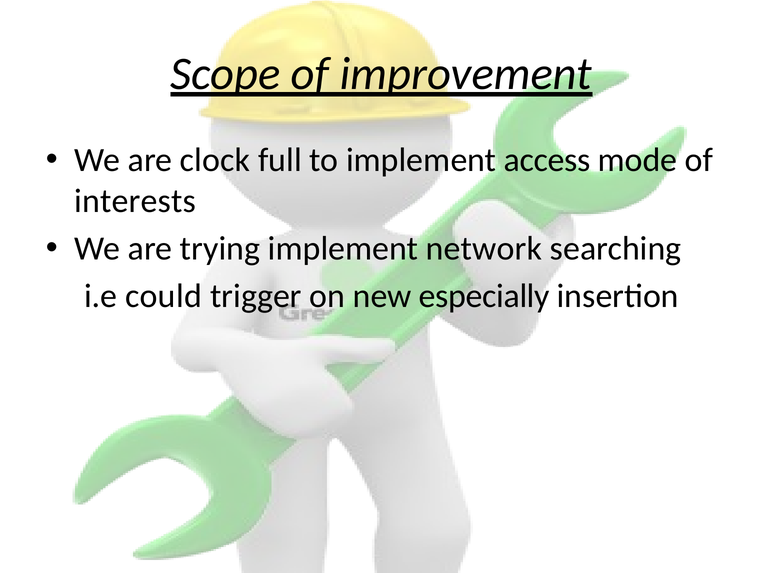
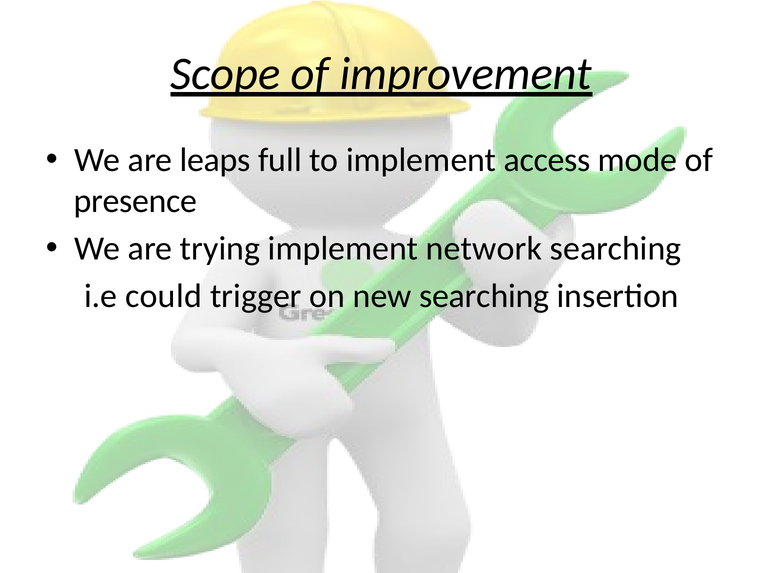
clock: clock -> leaps
interests: interests -> presence
new especially: especially -> searching
